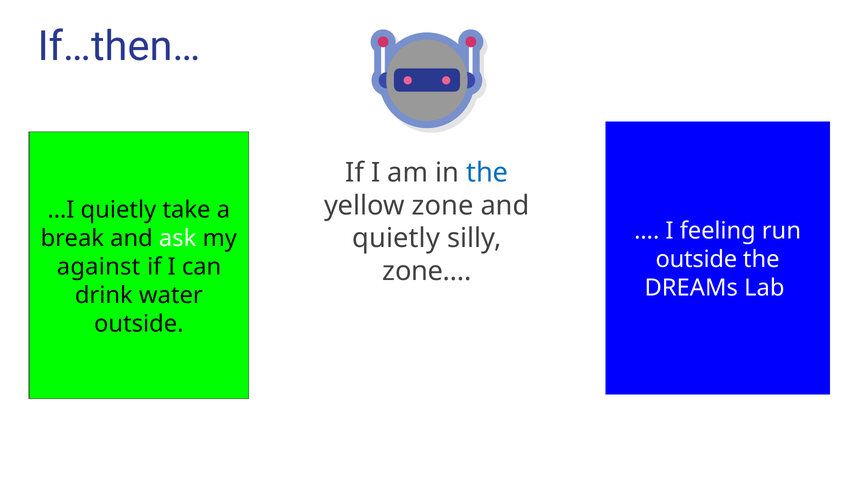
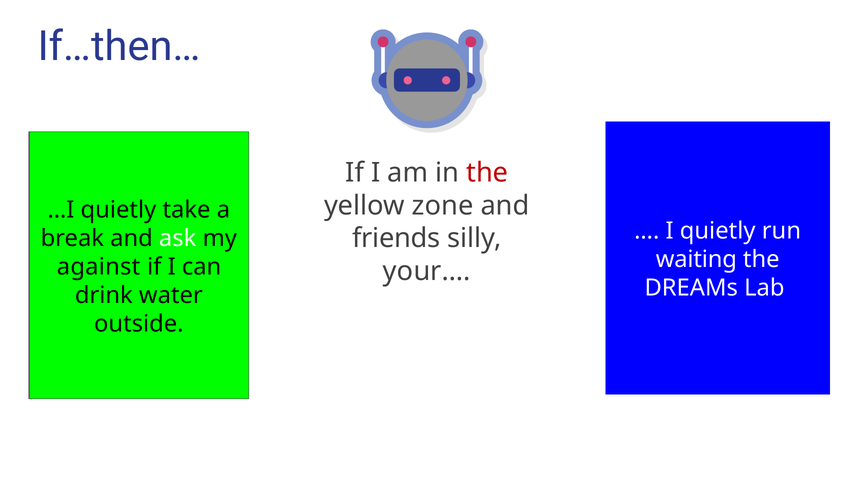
the at (487, 173) colour: blue -> red
I feeling: feeling -> quietly
quietly at (396, 238): quietly -> friends
outside at (696, 259): outside -> waiting
zone…: zone… -> your…
